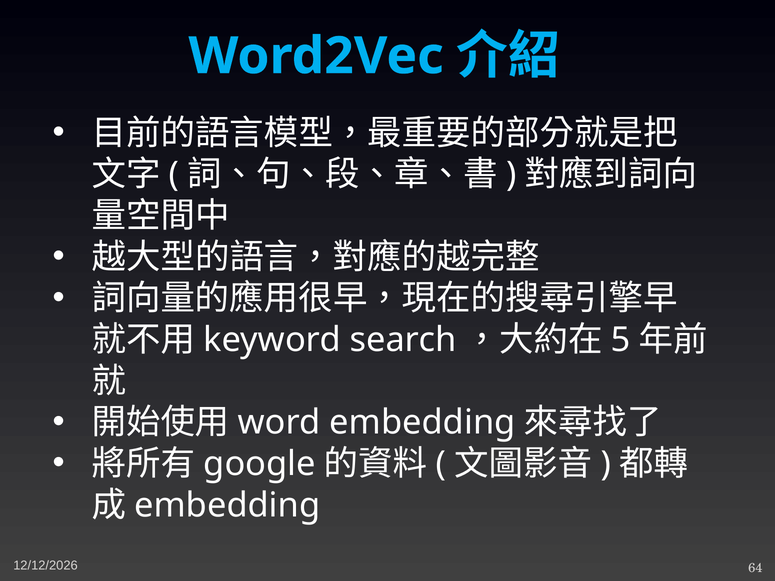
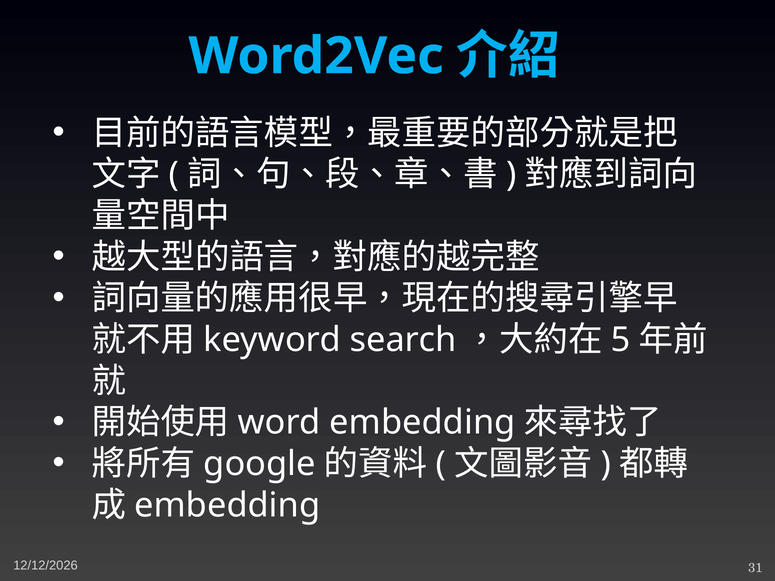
64: 64 -> 31
